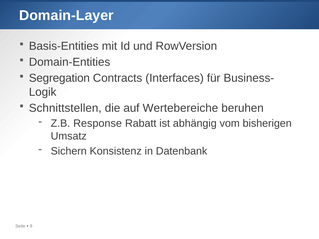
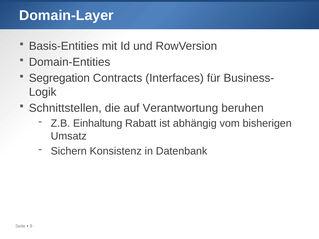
Wertebereiche: Wertebereiche -> Verantwortung
Response: Response -> Einhaltung
